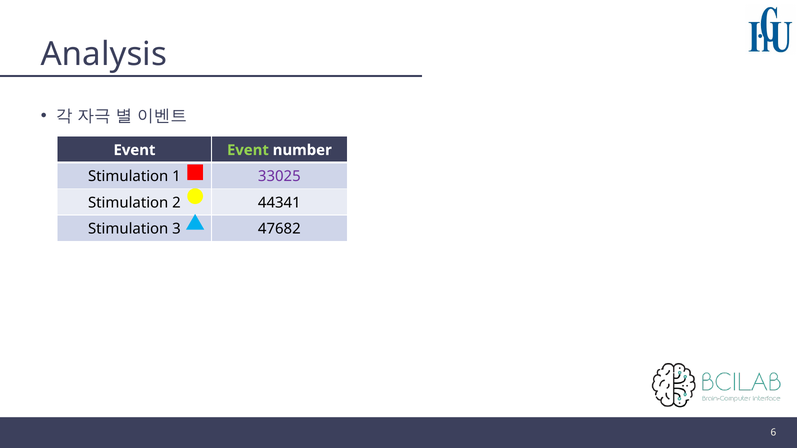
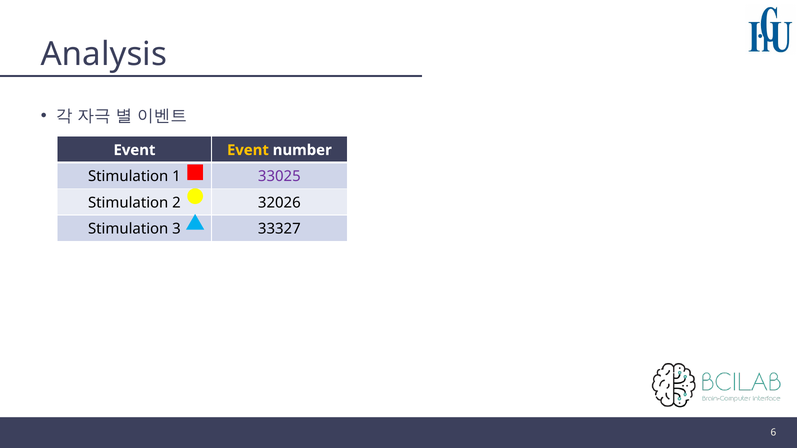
Event at (248, 150) colour: light green -> yellow
44341: 44341 -> 32026
47682: 47682 -> 33327
